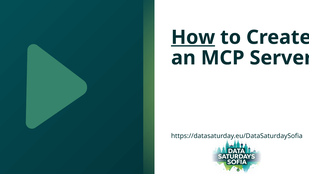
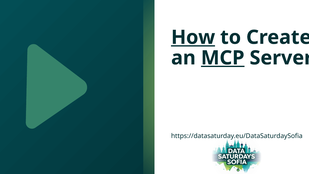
MCP underline: none -> present
